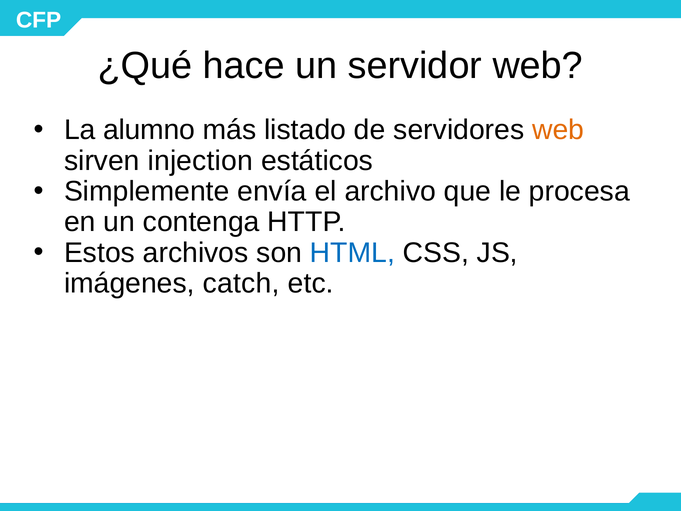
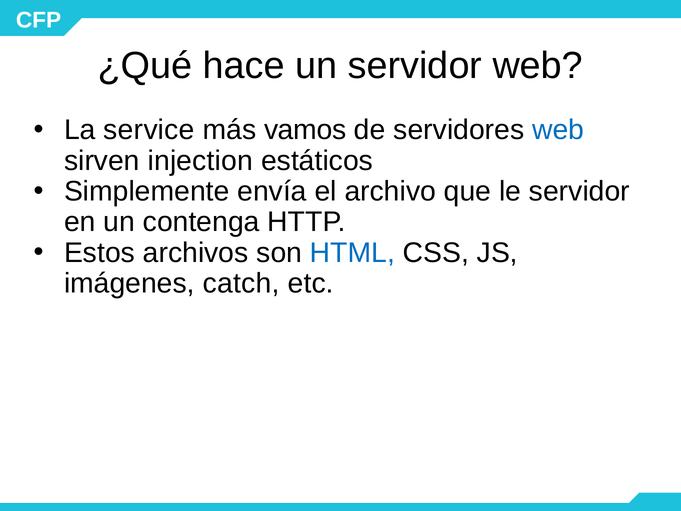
alumno: alumno -> service
listado: listado -> vamos
web at (558, 130) colour: orange -> blue
le procesa: procesa -> servidor
